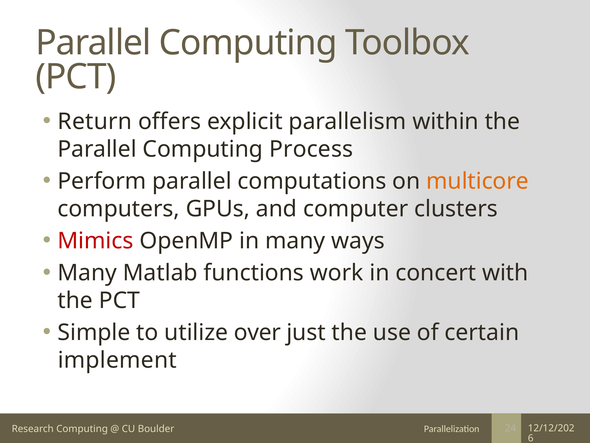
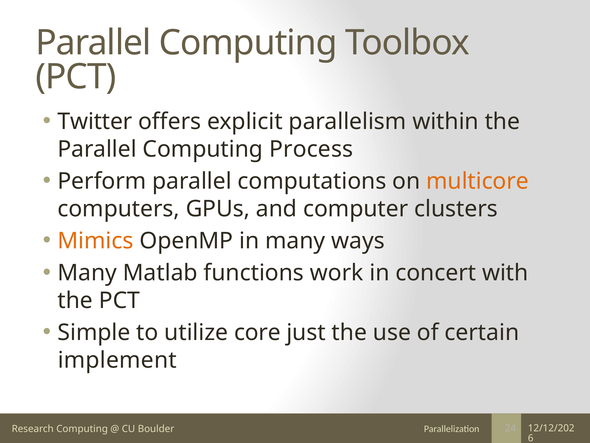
Return: Return -> Twitter
Mimics colour: red -> orange
over: over -> core
